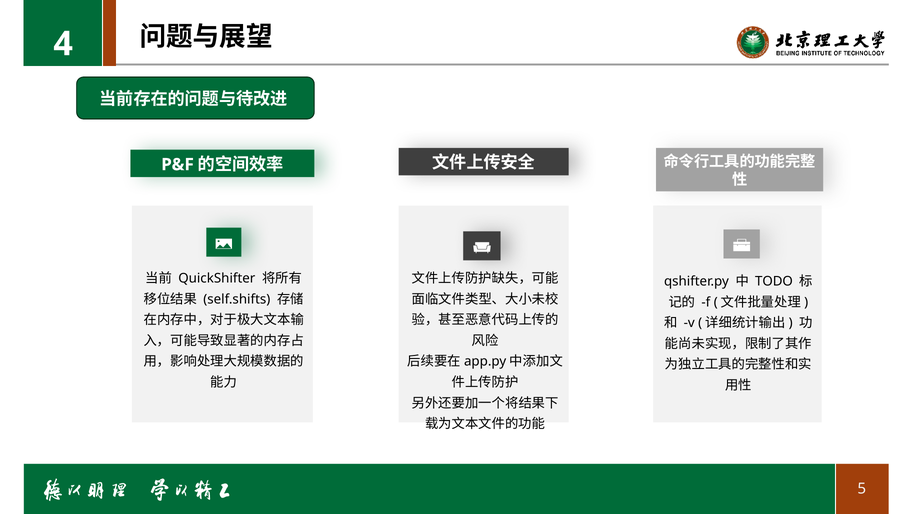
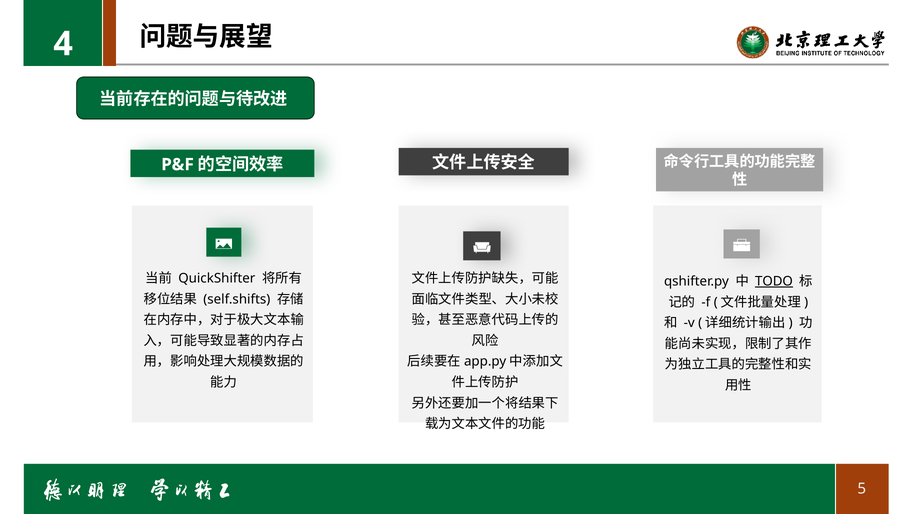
TODO underline: none -> present
